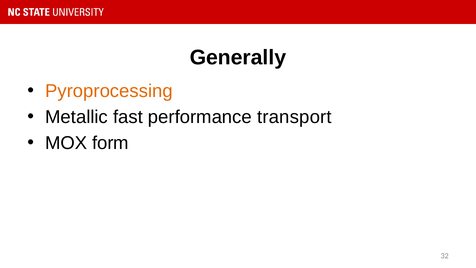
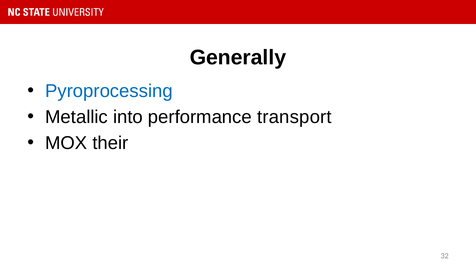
Pyroprocessing colour: orange -> blue
fast: fast -> into
form: form -> their
